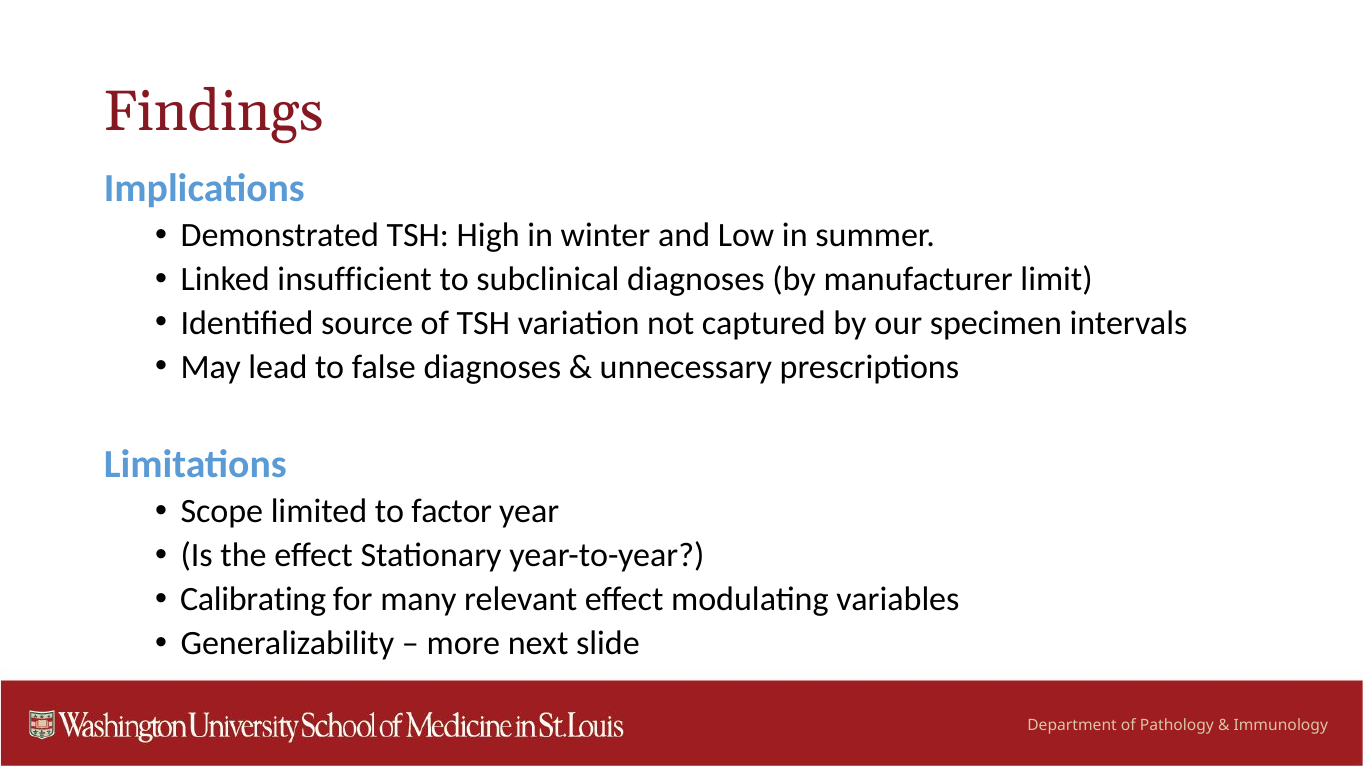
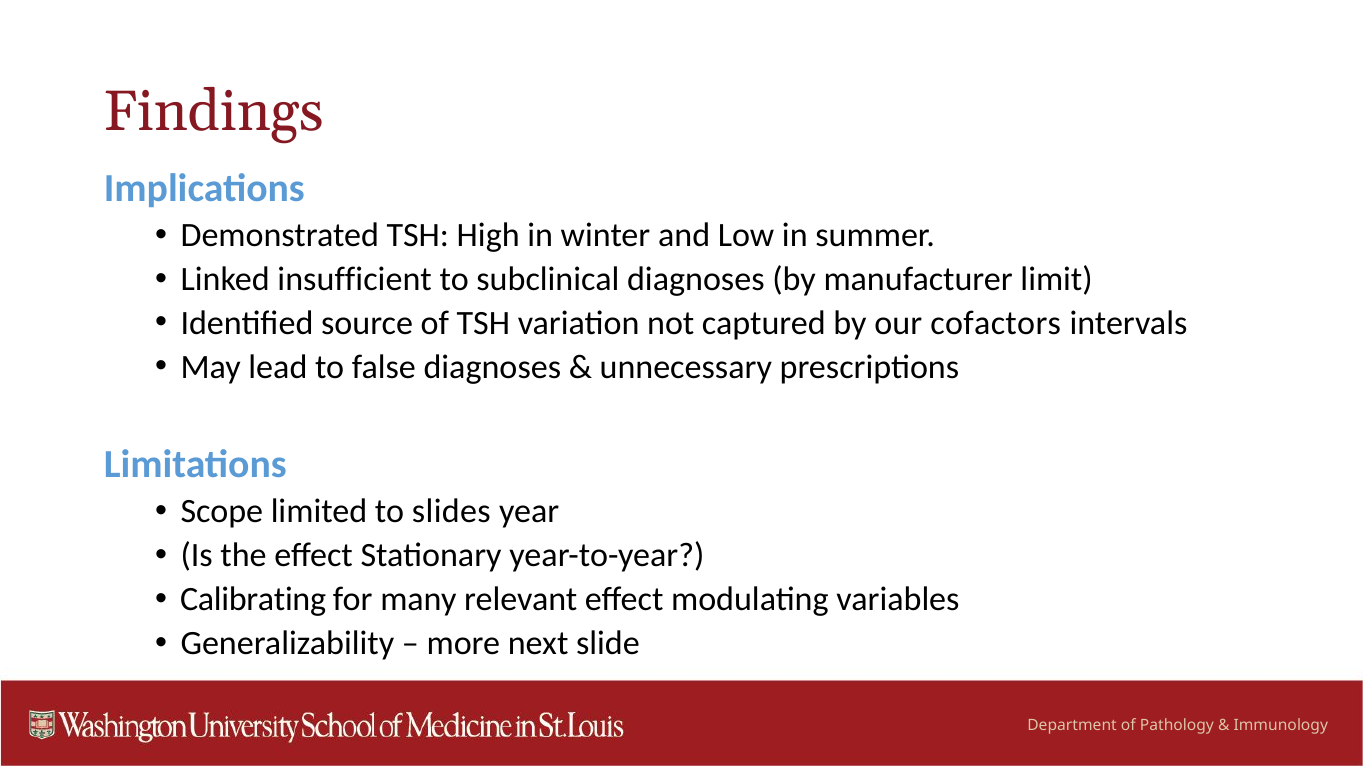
specimen: specimen -> cofactors
factor: factor -> slides
